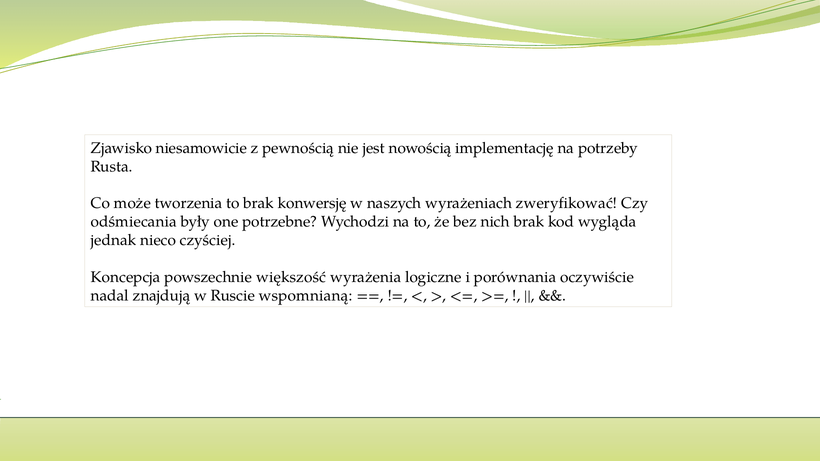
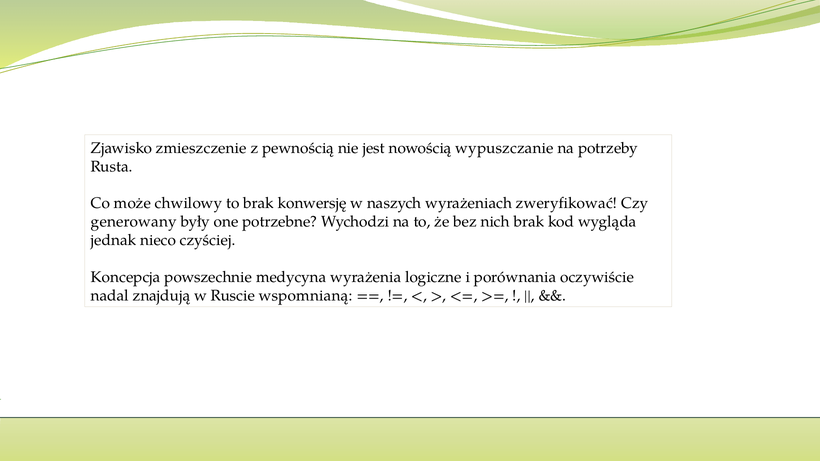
niesamowicie: niesamowicie -> zmieszczenie
implementację: implementację -> wypuszczanie
tworzenia: tworzenia -> chwilowy
odśmiecania: odśmiecania -> generowany
większość: większość -> medycyna
